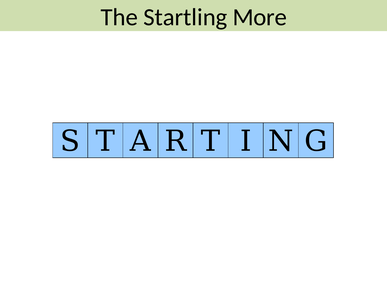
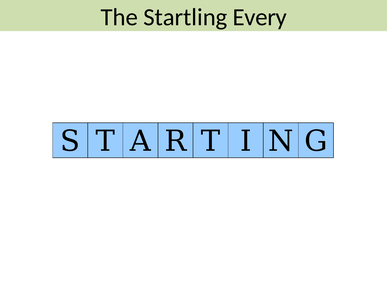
More: More -> Every
